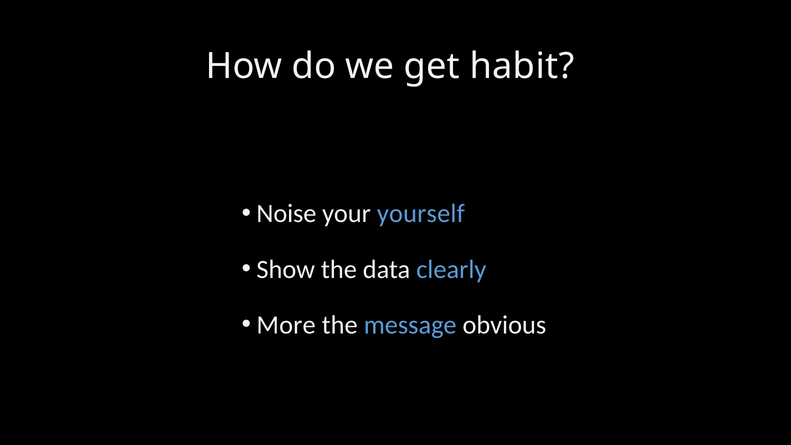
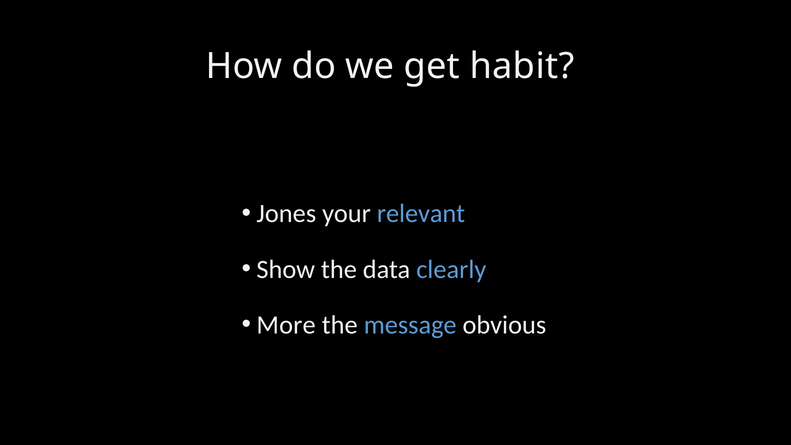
Noise: Noise -> Jones
yourself: yourself -> relevant
